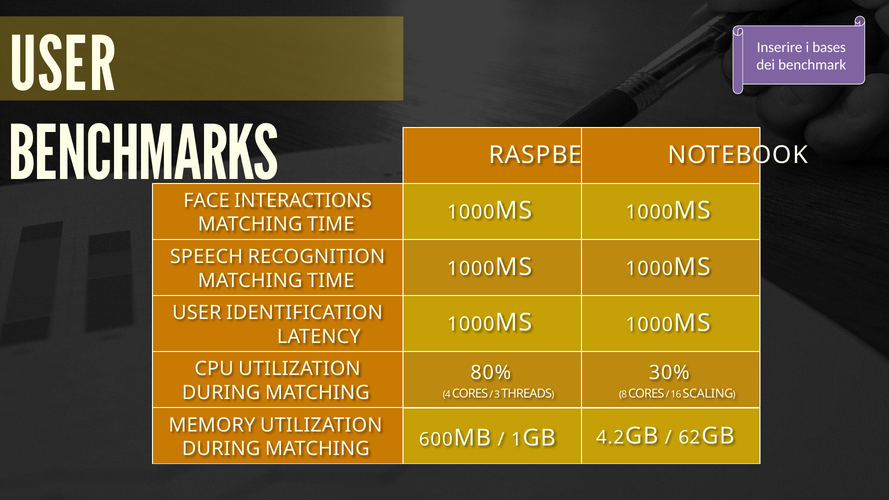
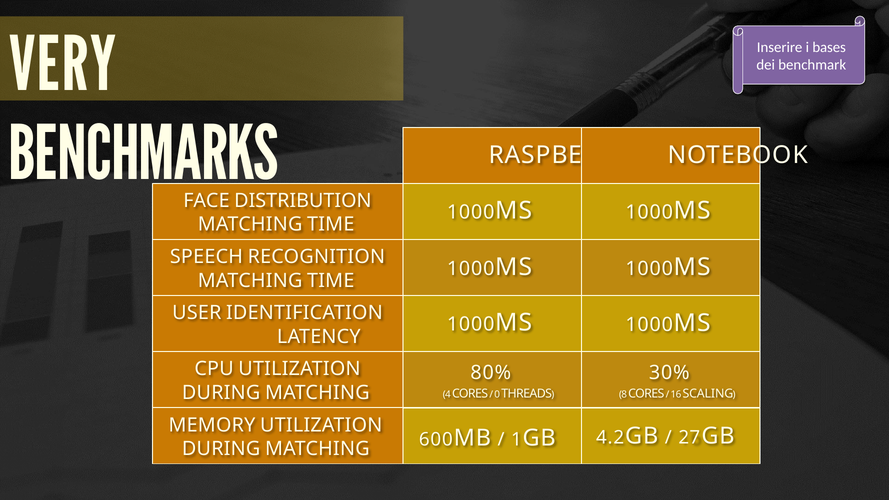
USER at (63, 65): USER -> VERY
INTERACTIONS: INTERACTIONS -> DISTRIBUTION
3: 3 -> 0
62: 62 -> 27
